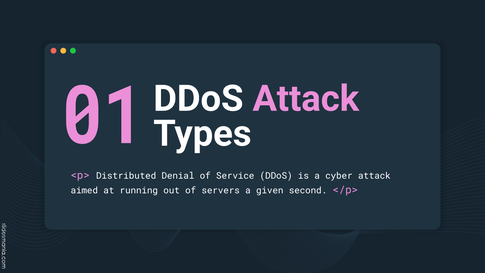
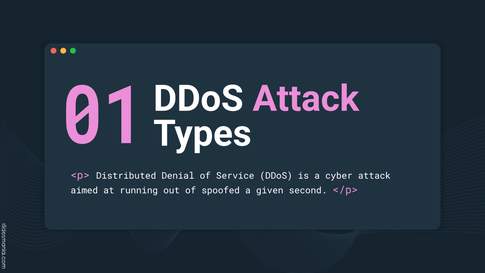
servers: servers -> spoofed
